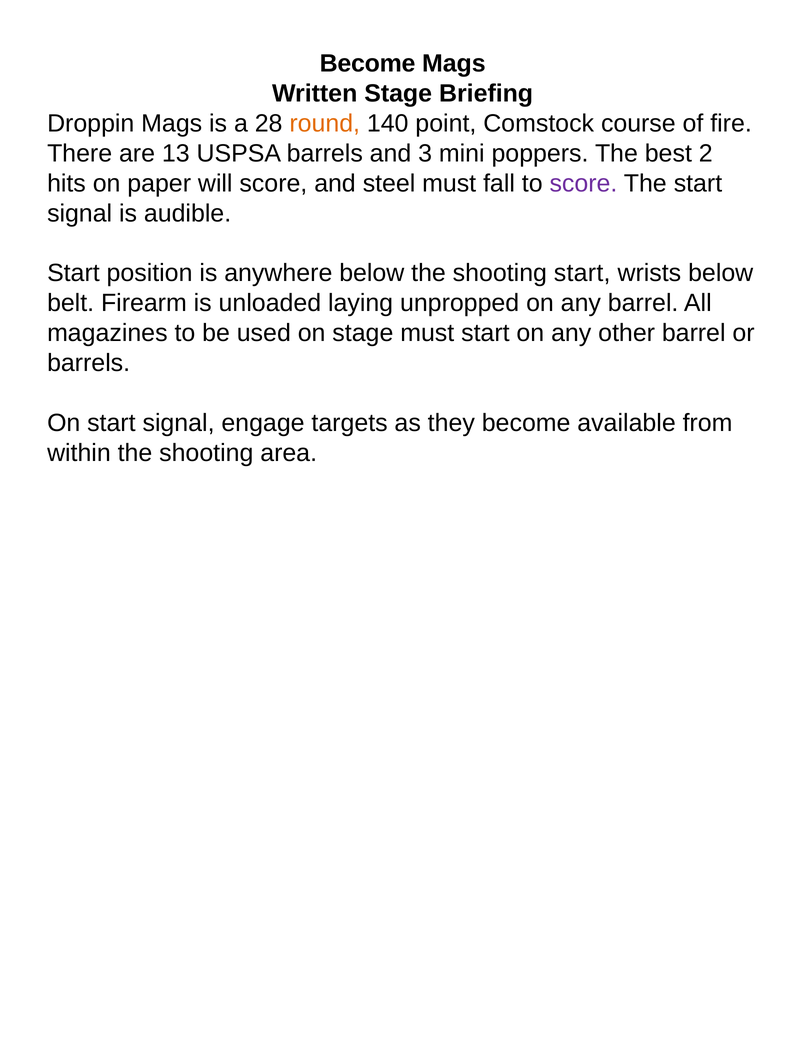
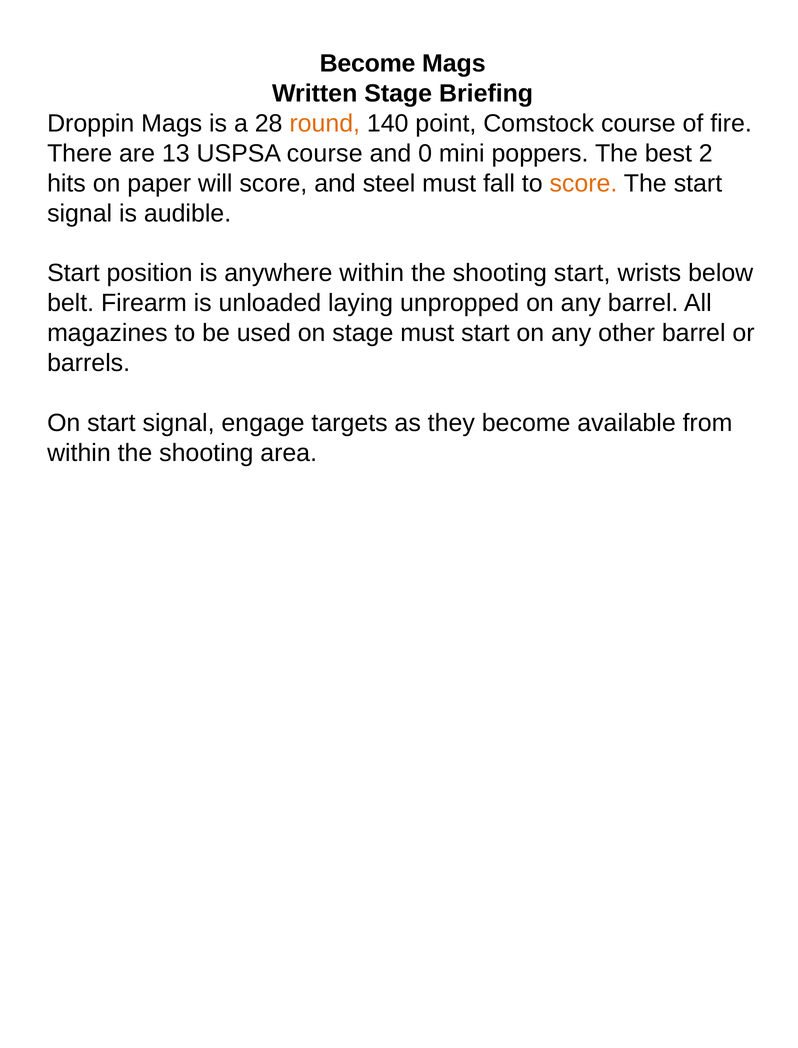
USPSA barrels: barrels -> course
3: 3 -> 0
score at (583, 183) colour: purple -> orange
anywhere below: below -> within
